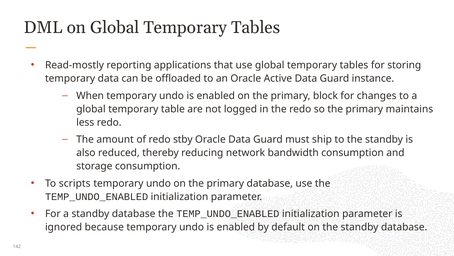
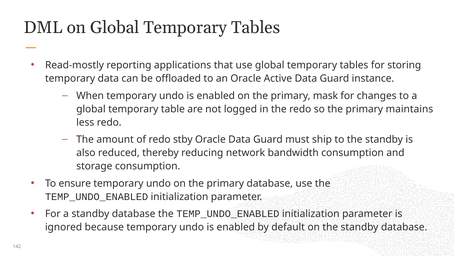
block: block -> mask
scripts: scripts -> ensure
